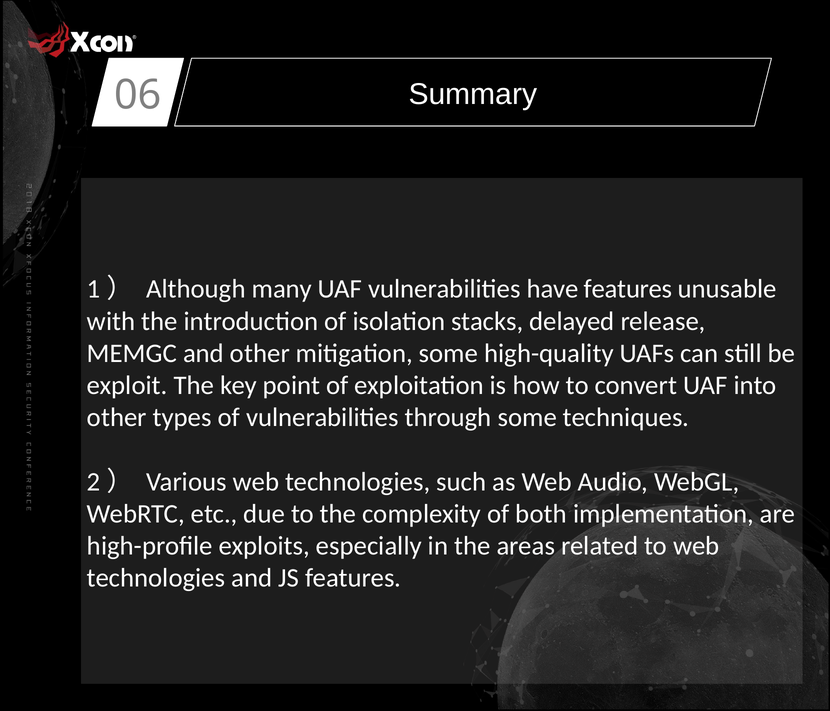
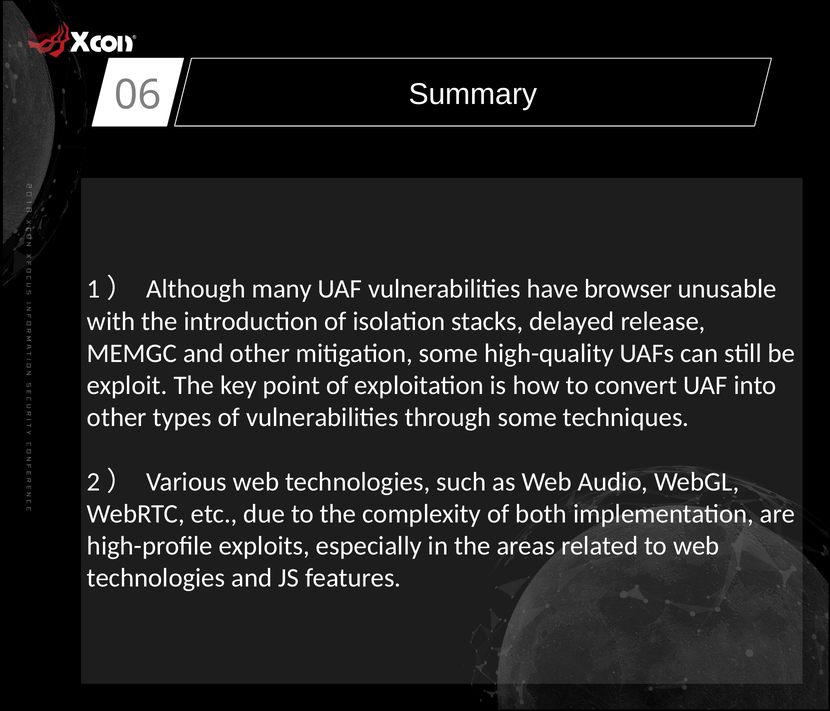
have features: features -> browser
